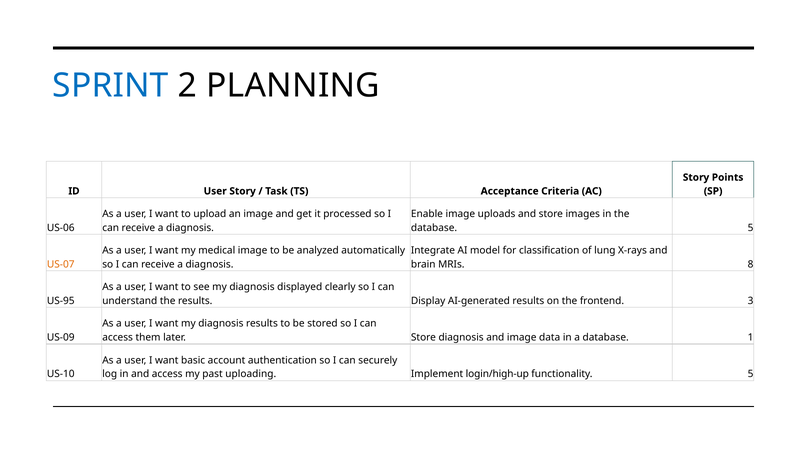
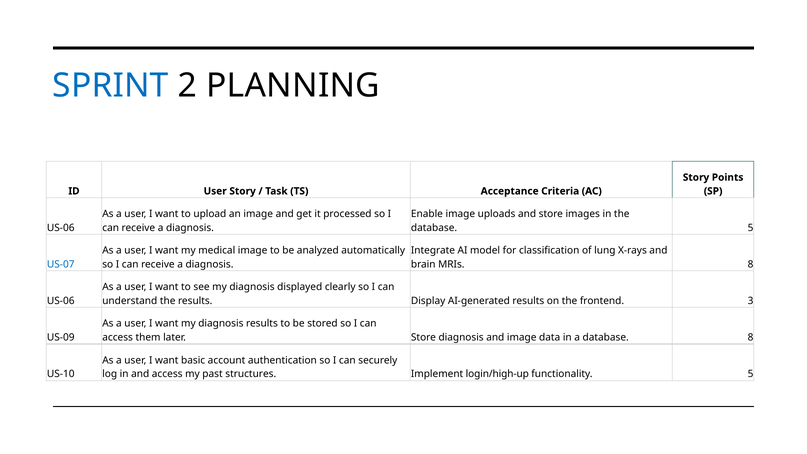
US-07 colour: orange -> blue
US-95 at (61, 301): US-95 -> US-06
database 1: 1 -> 8
uploading: uploading -> structures
